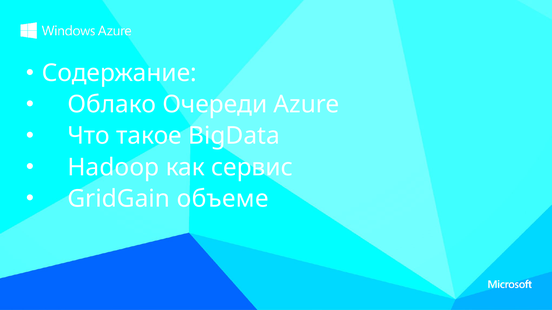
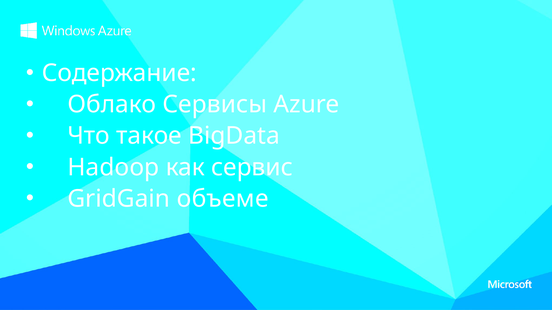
Очереди: Очереди -> Сервисы
